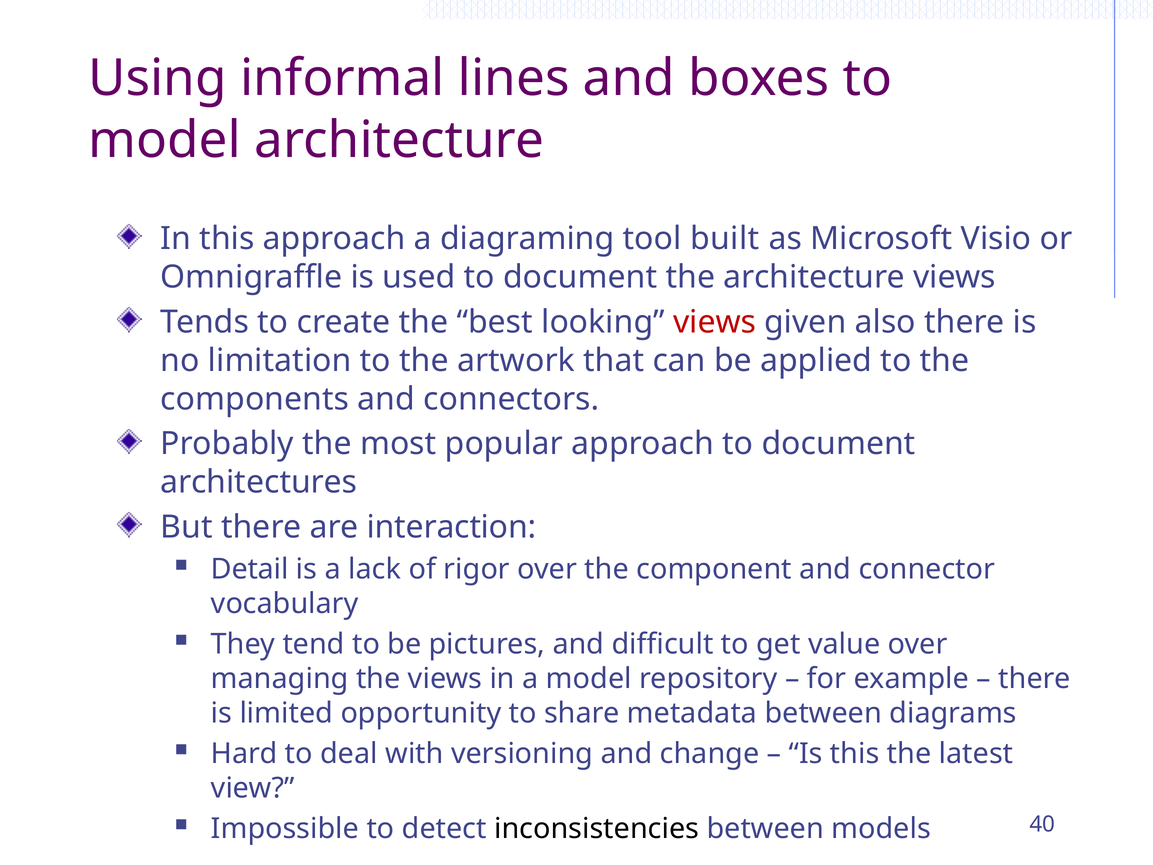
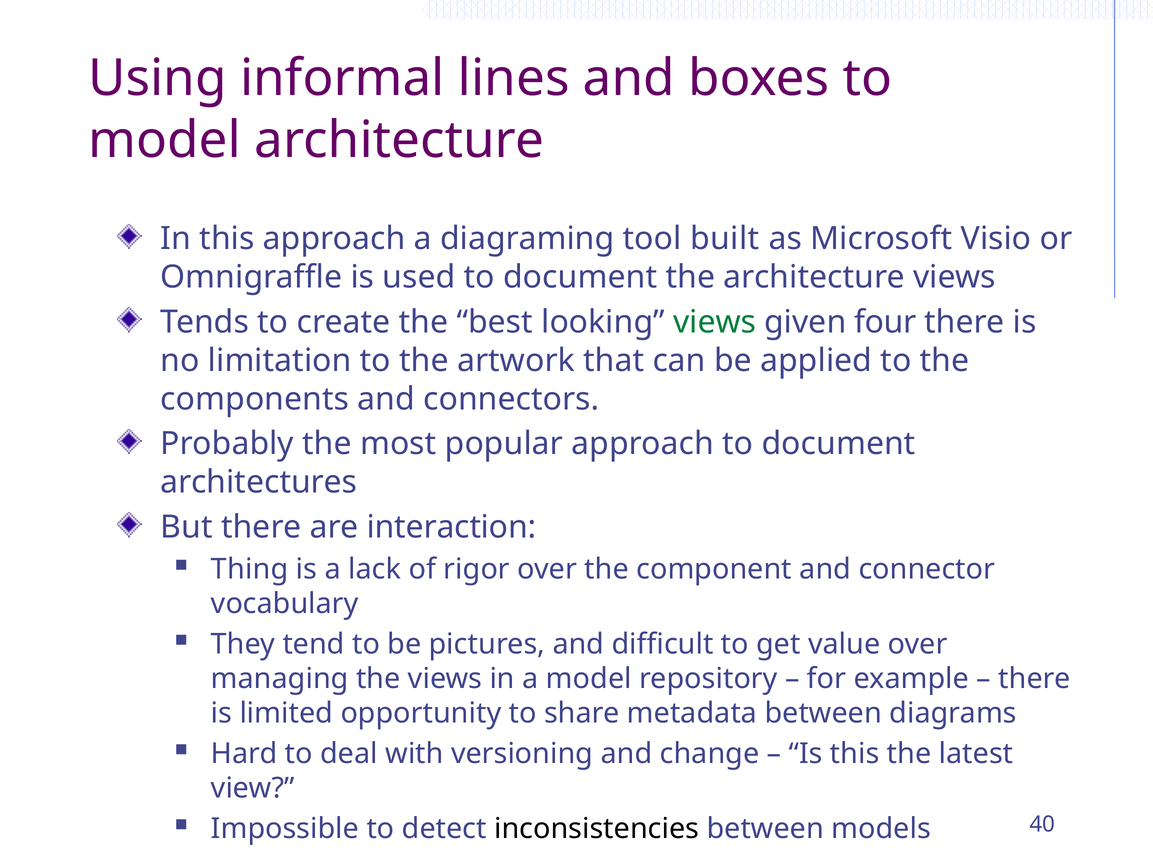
views at (715, 322) colour: red -> green
also: also -> four
Detail: Detail -> Thing
